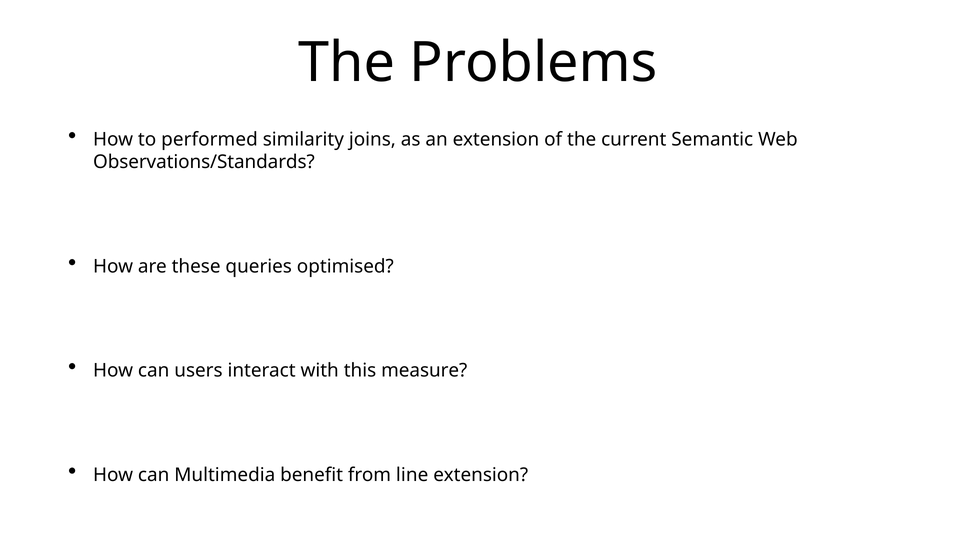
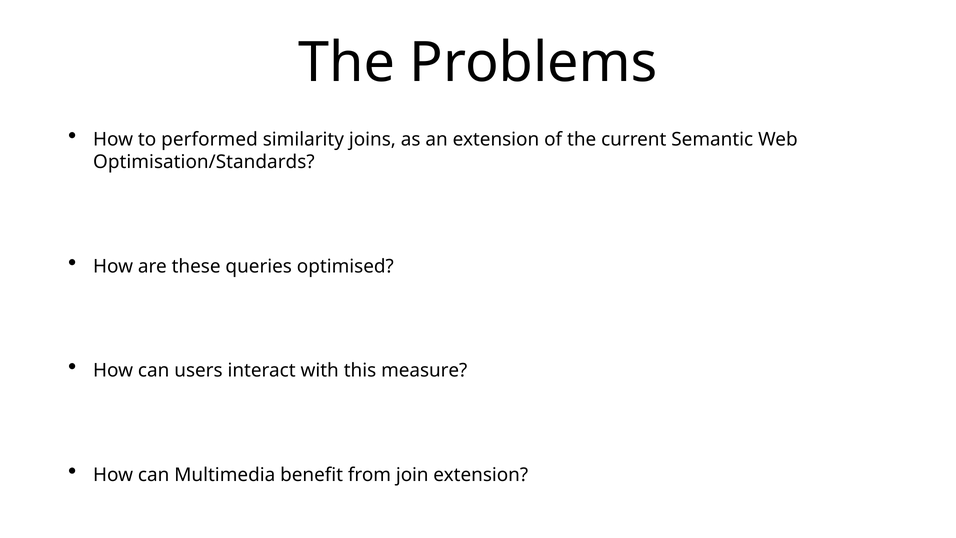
Observations/Standards: Observations/Standards -> Optimisation/Standards
line: line -> join
